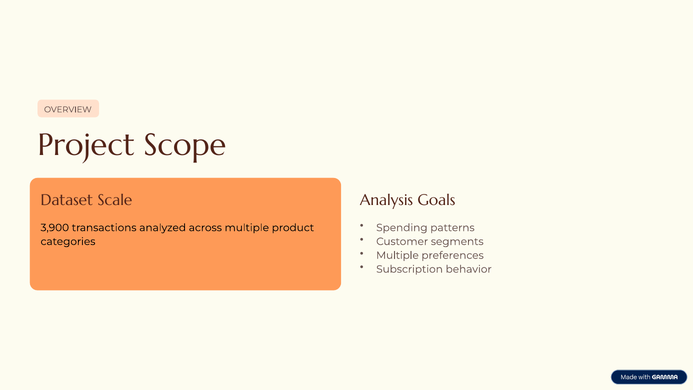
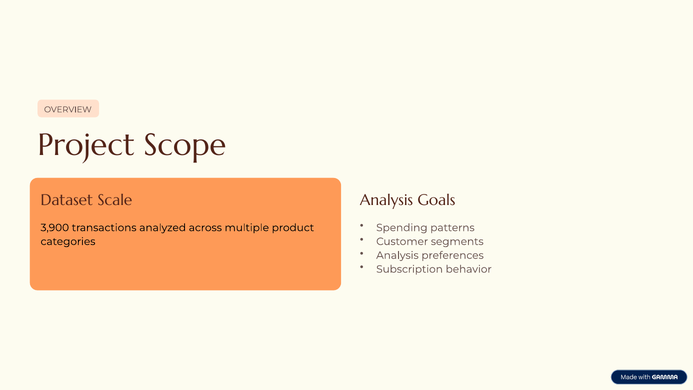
Multiple at (397, 255): Multiple -> Analysis
